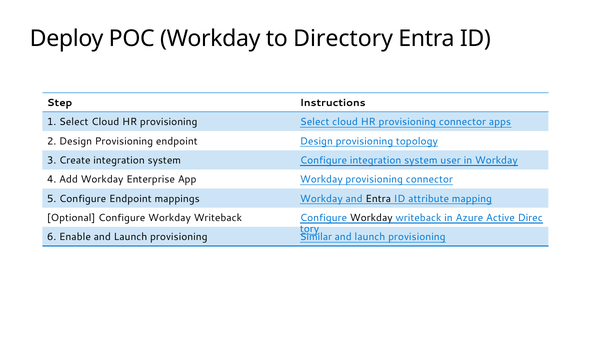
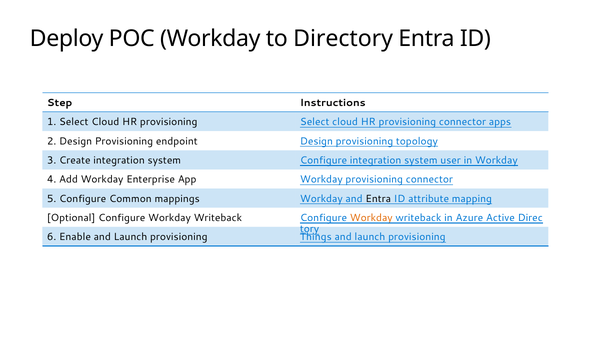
Configure Endpoint: Endpoint -> Common
Workday at (371, 217) colour: black -> orange
Similar: Similar -> Things
